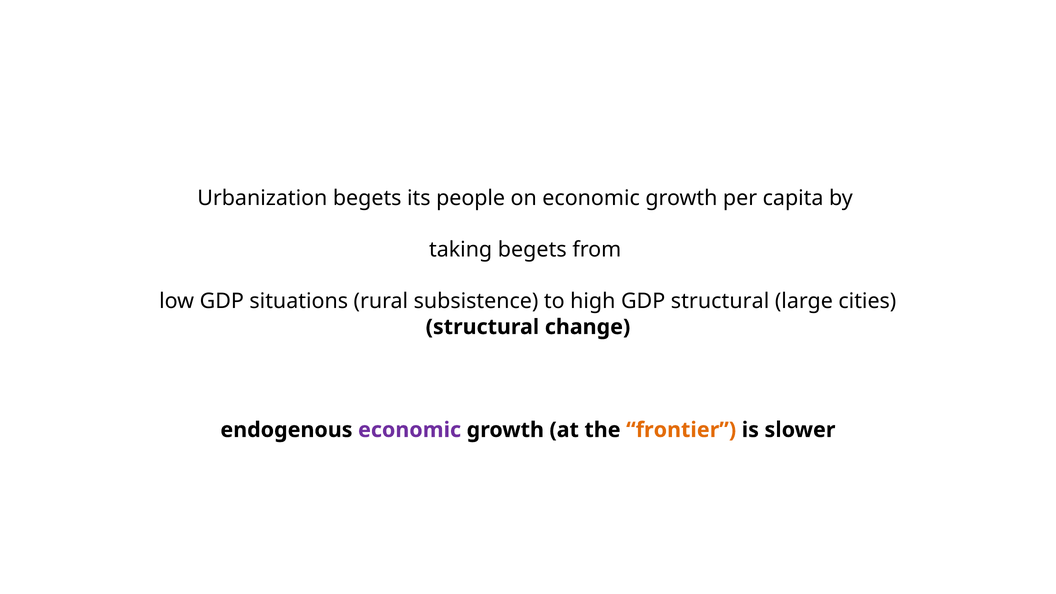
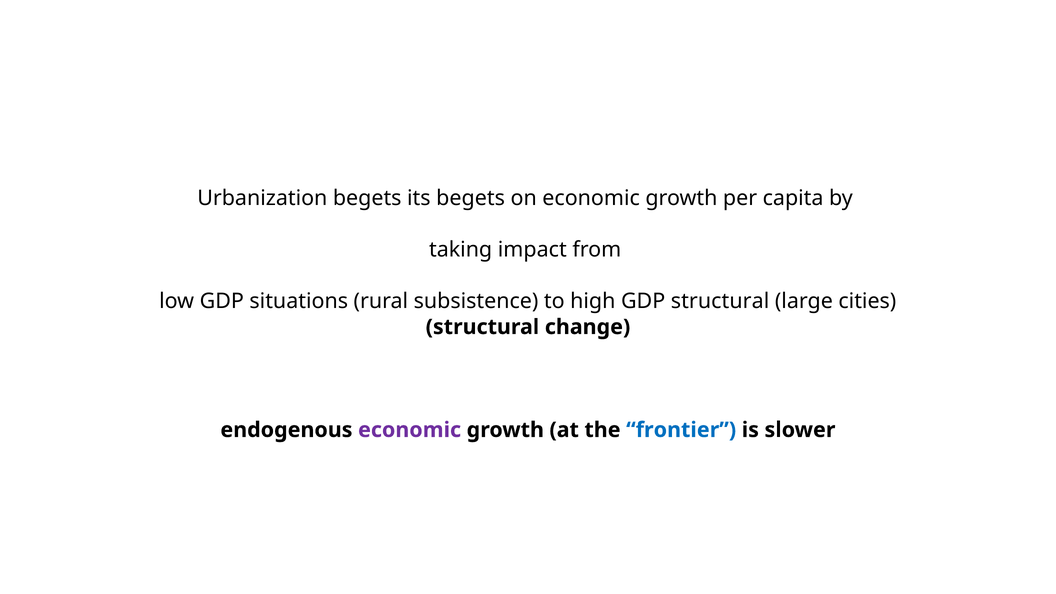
its people: people -> begets
taking begets: begets -> impact
frontier colour: orange -> blue
